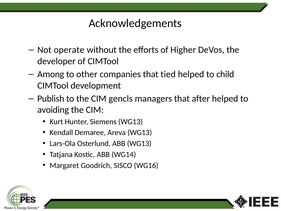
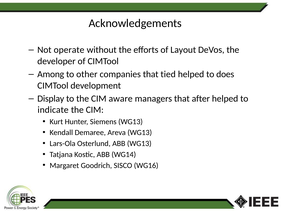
Higher: Higher -> Layout
child: child -> does
Publish: Publish -> Display
gencls: gencls -> aware
avoiding: avoiding -> indicate
